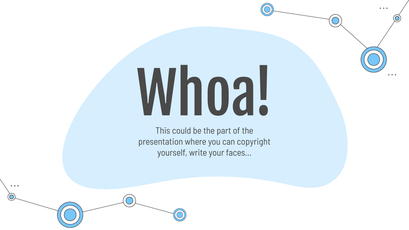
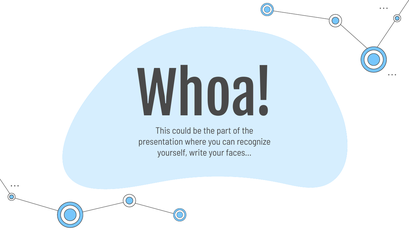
copyright: copyright -> recognize
